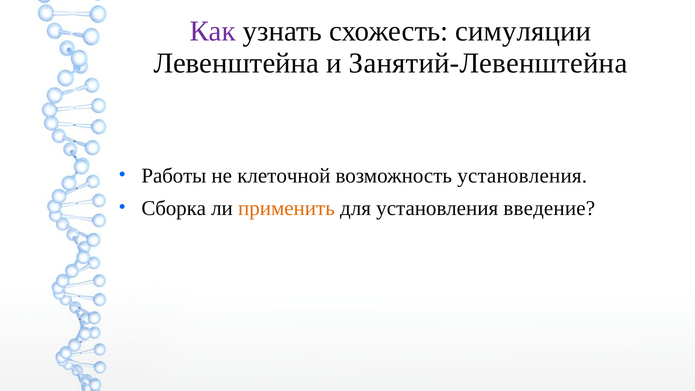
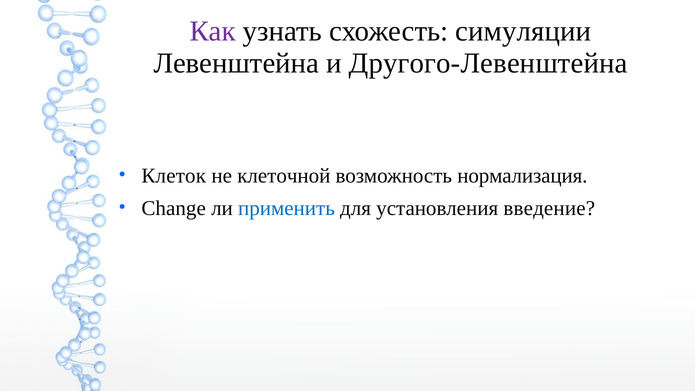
Занятий-Левенштейна: Занятий-Левенштейна -> Другого-Левенштейна
Работы: Работы -> Клеток
возможность установления: установления -> нормализация
Сборка: Сборка -> Change
применить colour: orange -> blue
